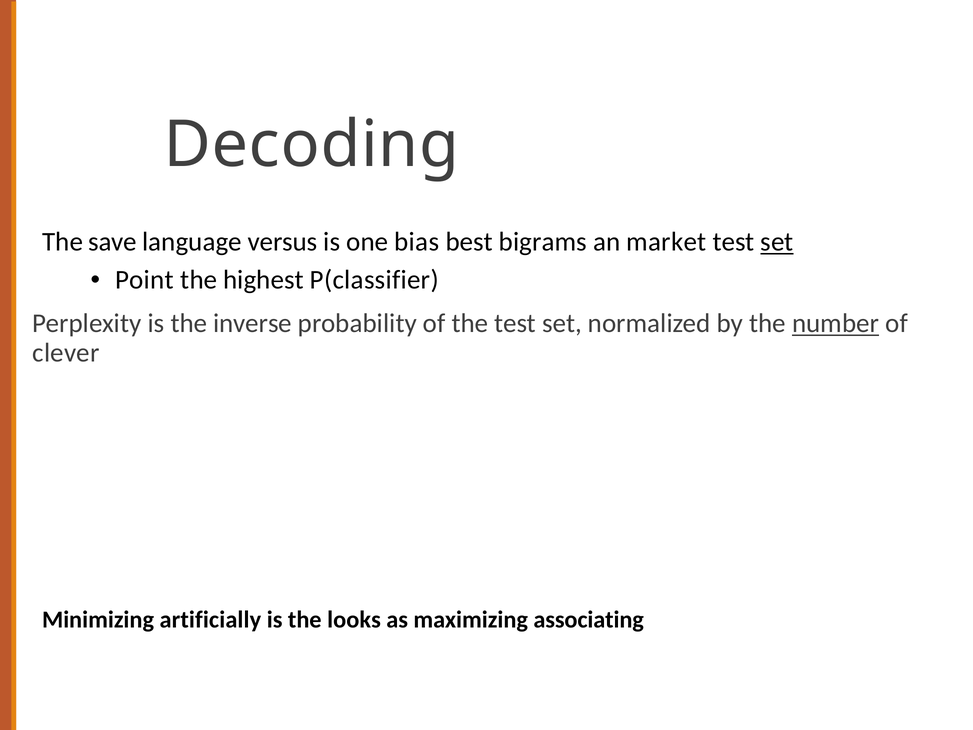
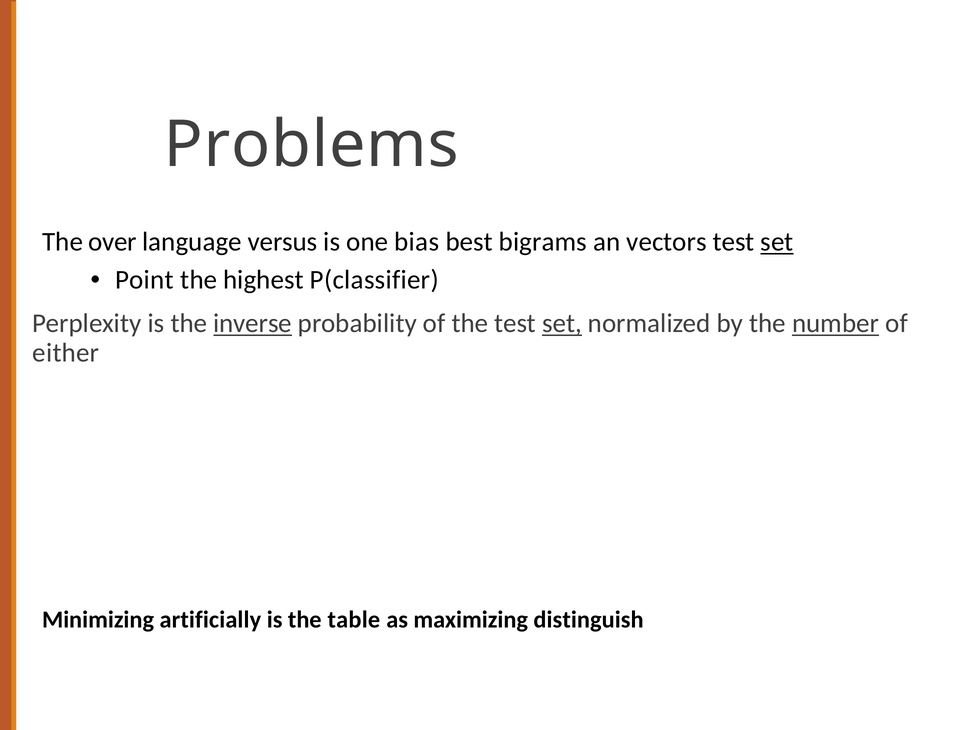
Decoding: Decoding -> Problems
save: save -> over
market: market -> vectors
inverse underline: none -> present
set at (562, 323) underline: none -> present
clever: clever -> either
looks: looks -> table
associating: associating -> distinguish
